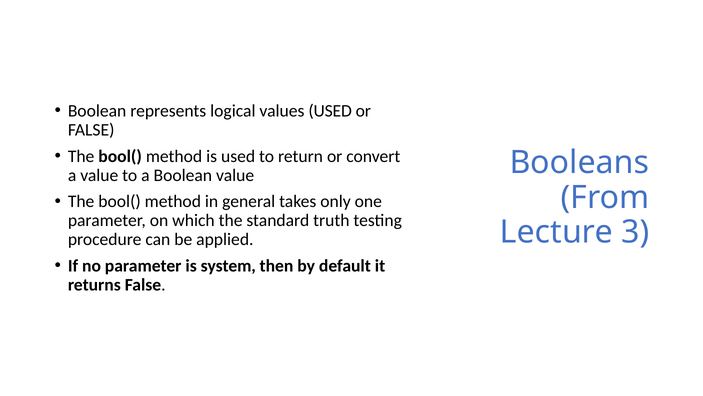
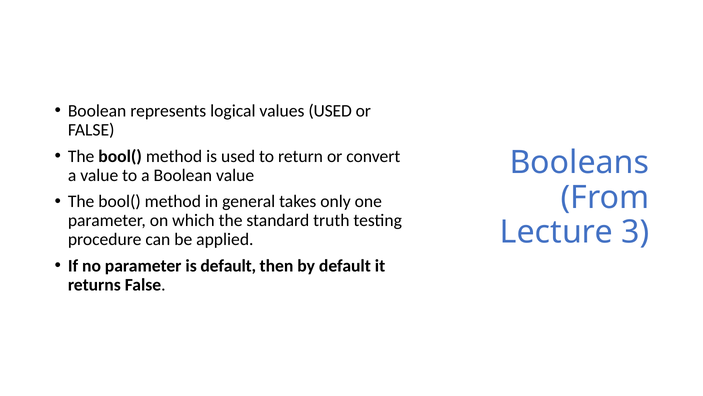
is system: system -> default
